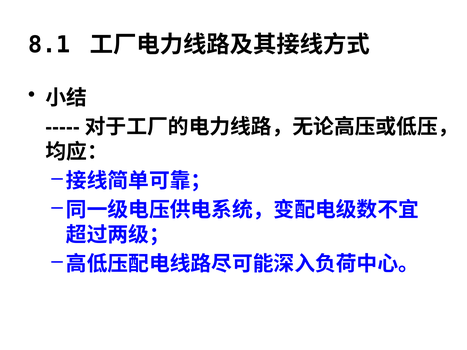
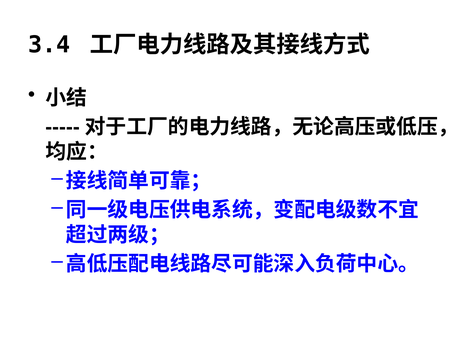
8.1: 8.1 -> 3.4
